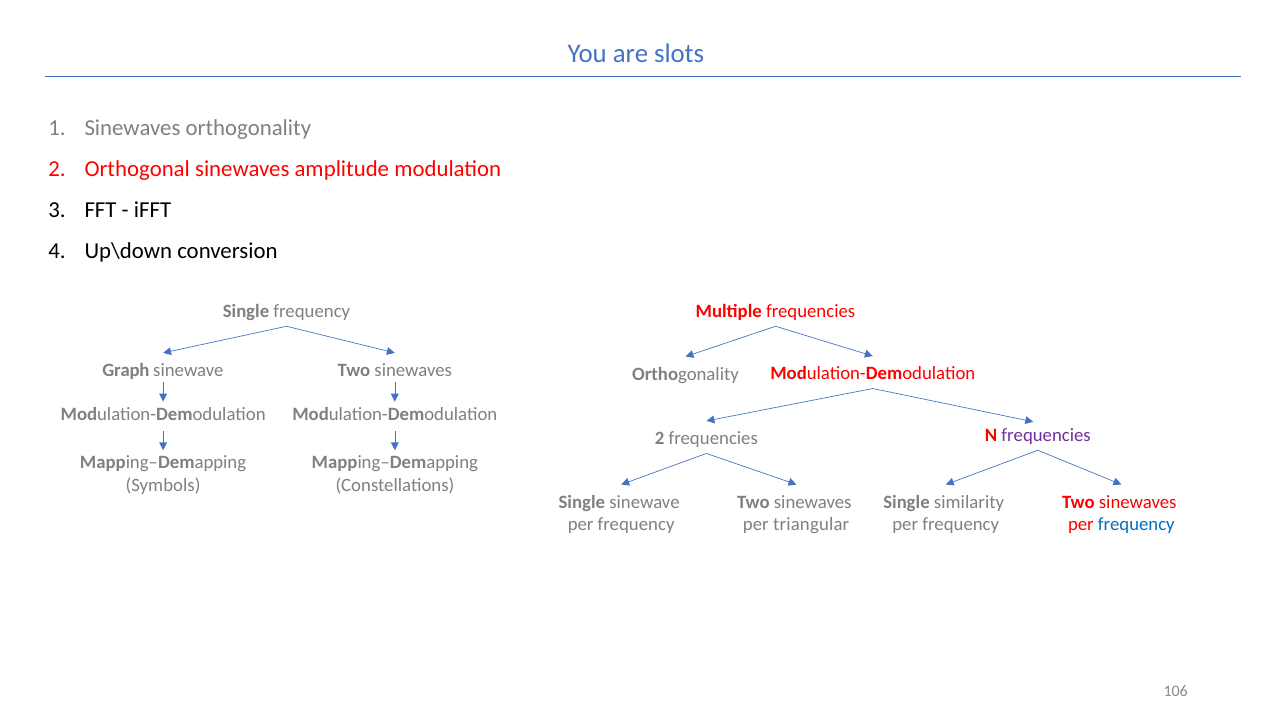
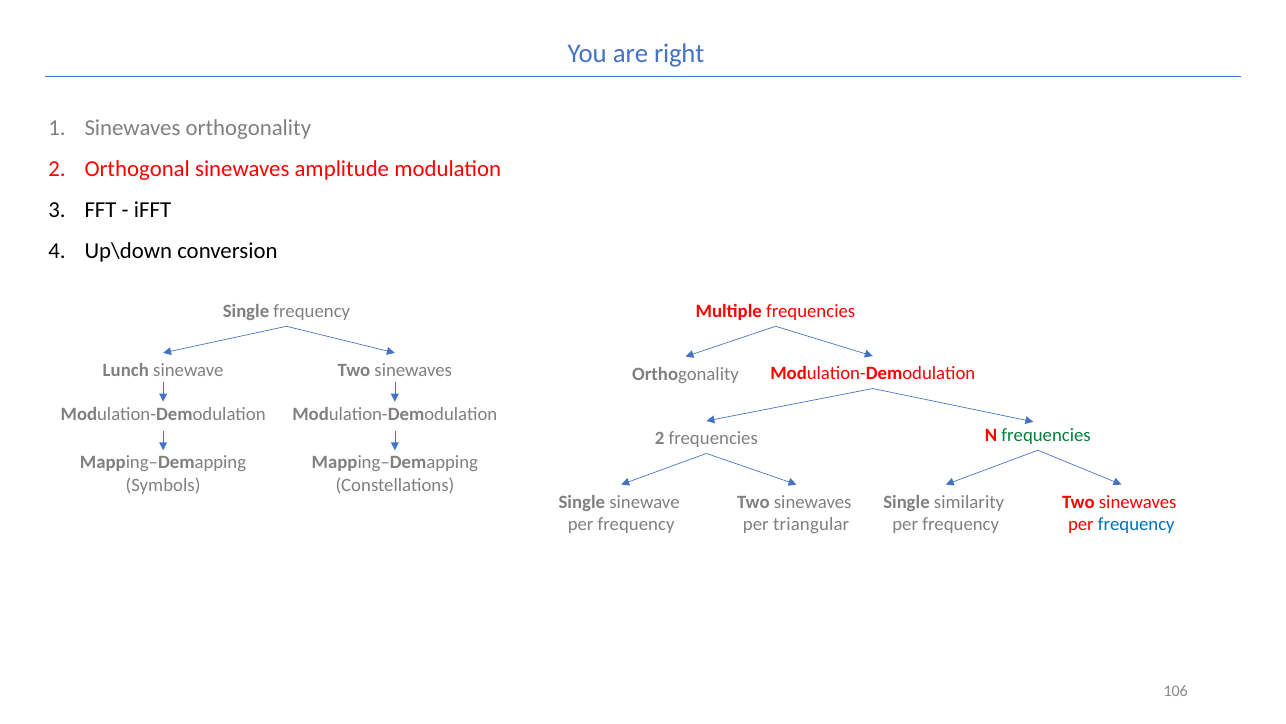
slots: slots -> right
Graph: Graph -> Lunch
frequencies at (1046, 435) colour: purple -> green
